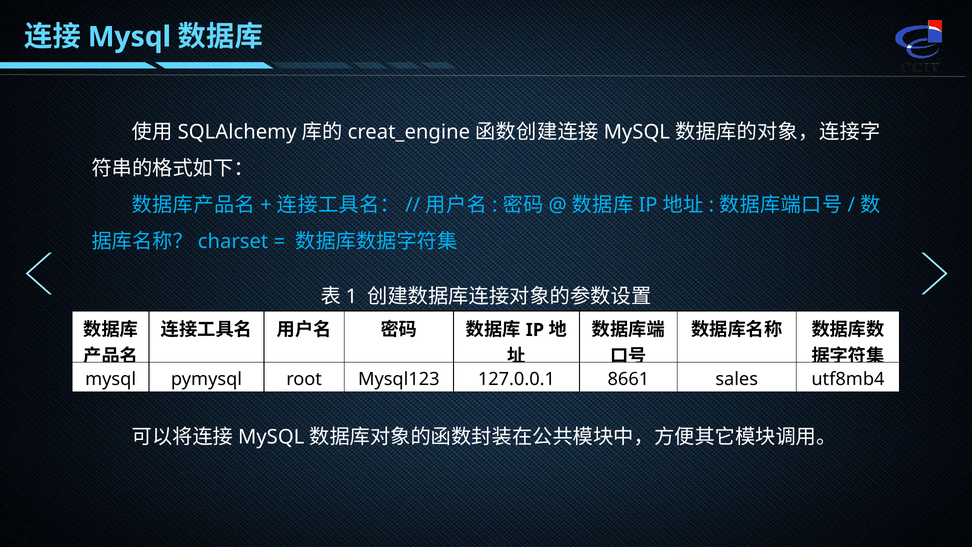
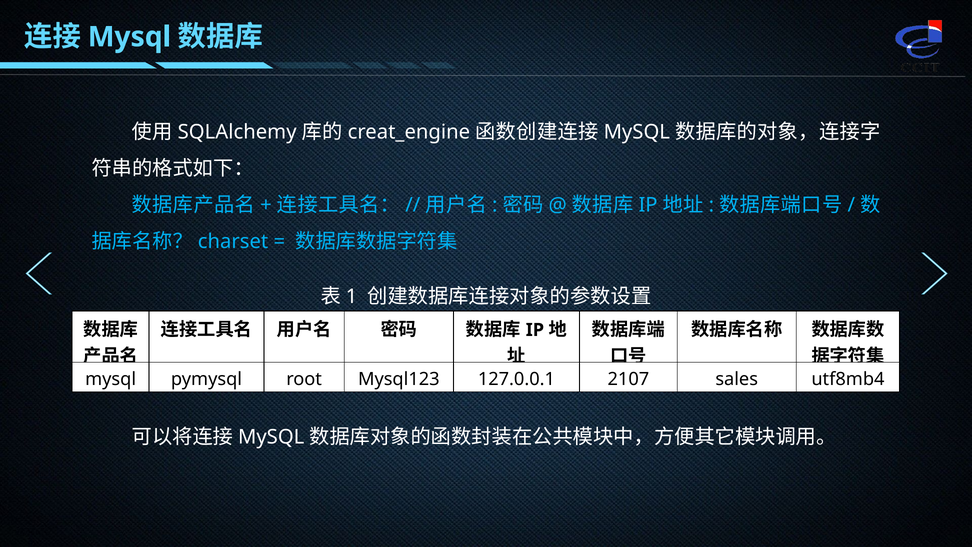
8661: 8661 -> 2107
